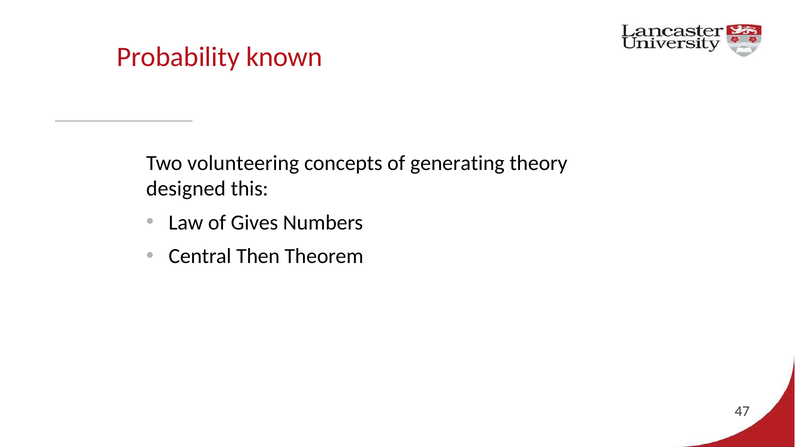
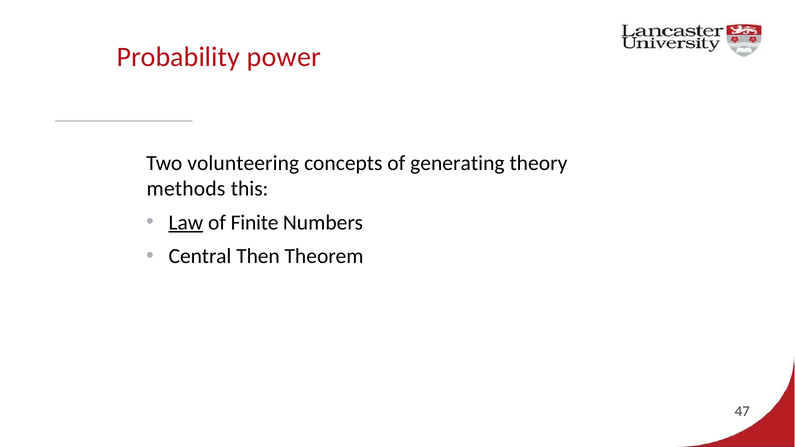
known: known -> power
designed: designed -> methods
Law underline: none -> present
Gives: Gives -> Finite
